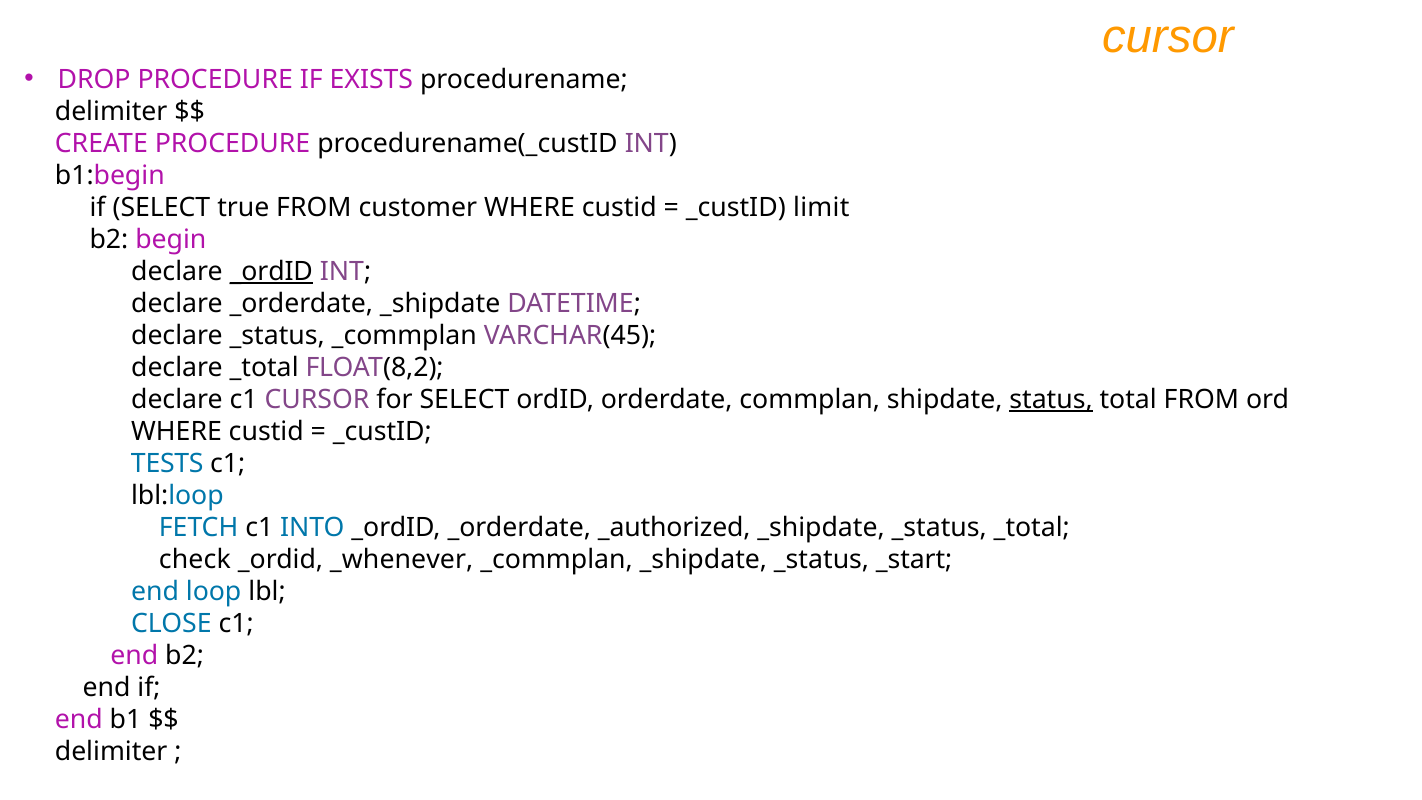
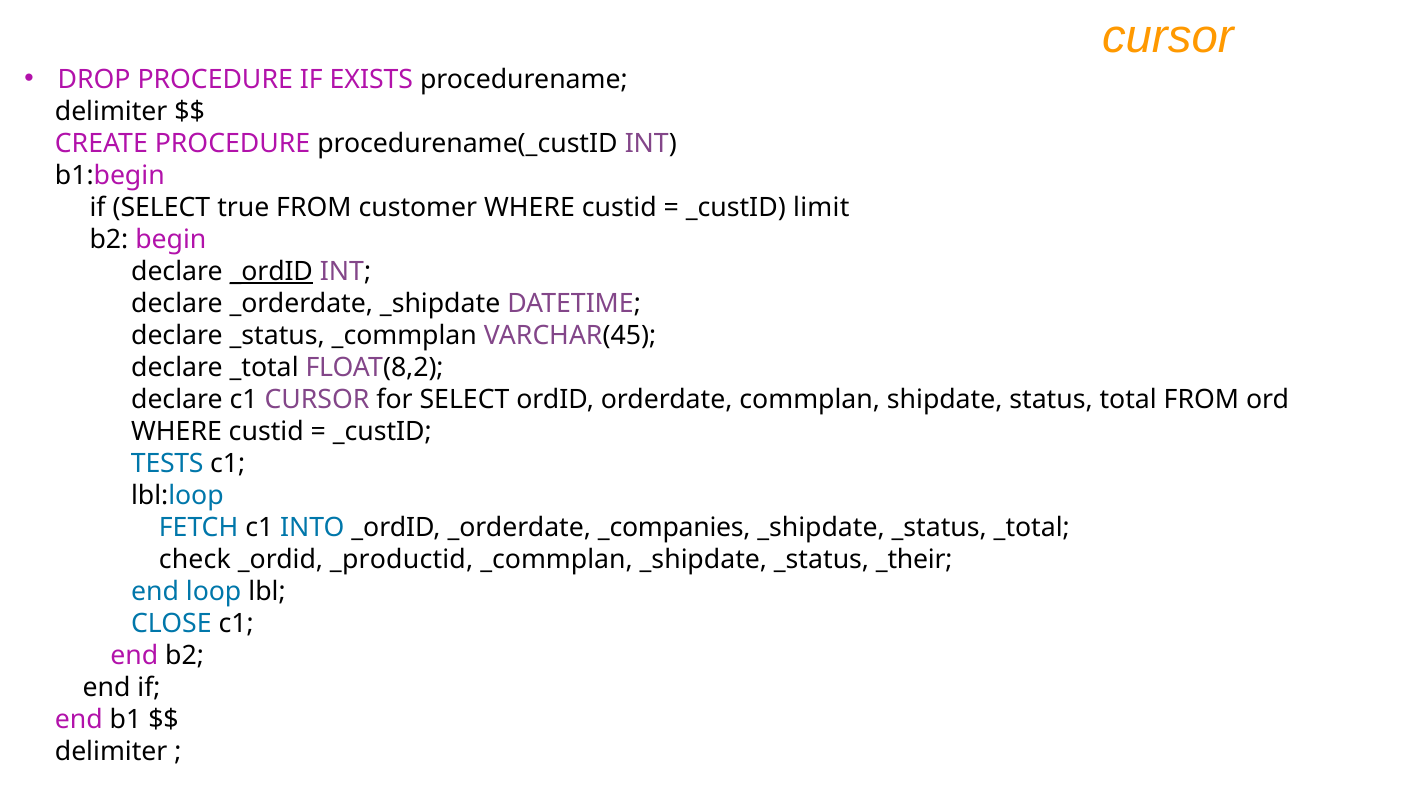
status underline: present -> none
_authorized: _authorized -> _companies
_whenever: _whenever -> _productid
_start: _start -> _their
